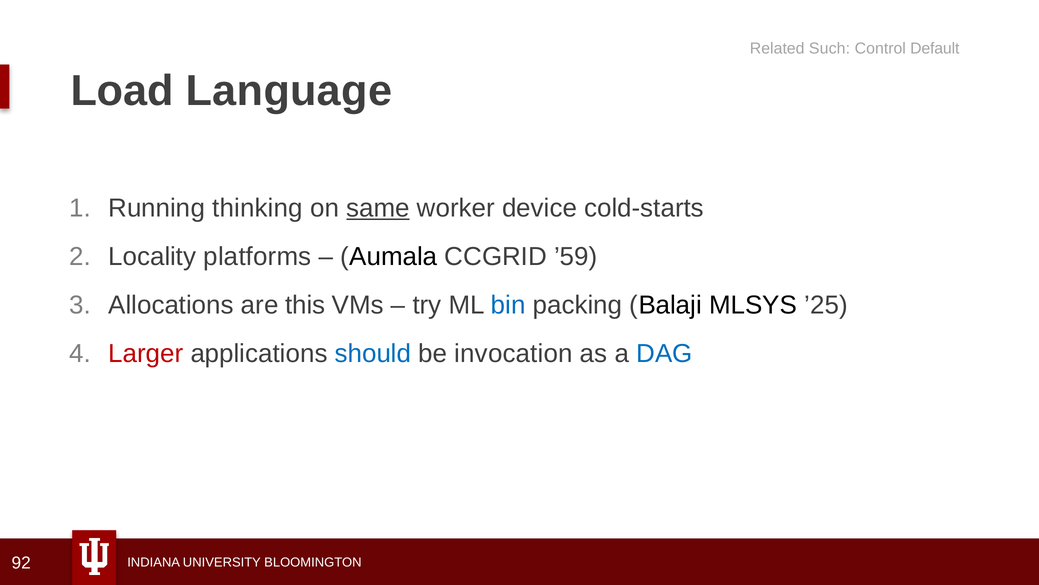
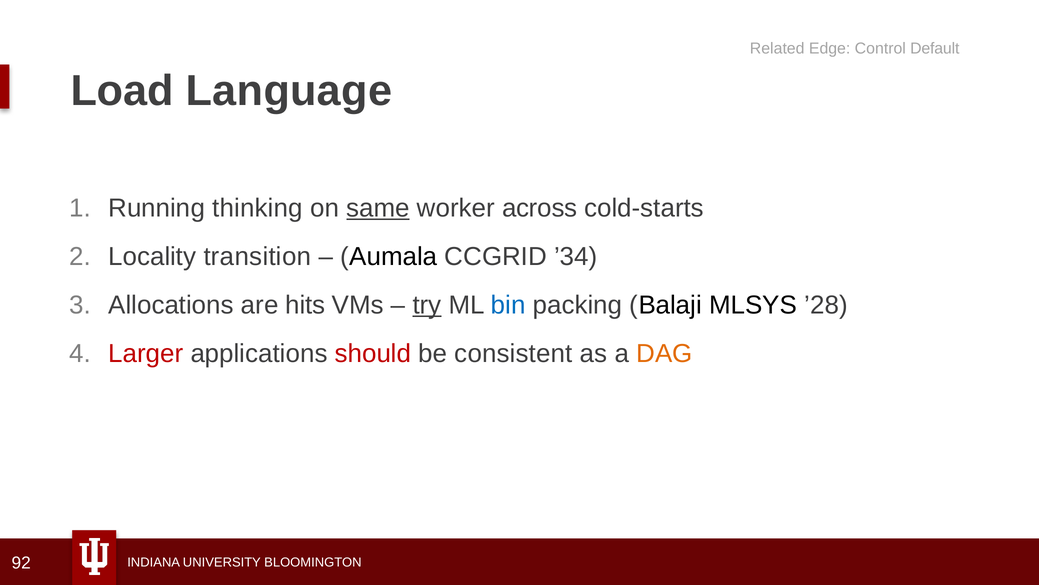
Such: Such -> Edge
device: device -> across
platforms: platforms -> transition
’59: ’59 -> ’34
this: this -> hits
try underline: none -> present
’25: ’25 -> ’28
should colour: blue -> red
invocation: invocation -> consistent
DAG colour: blue -> orange
